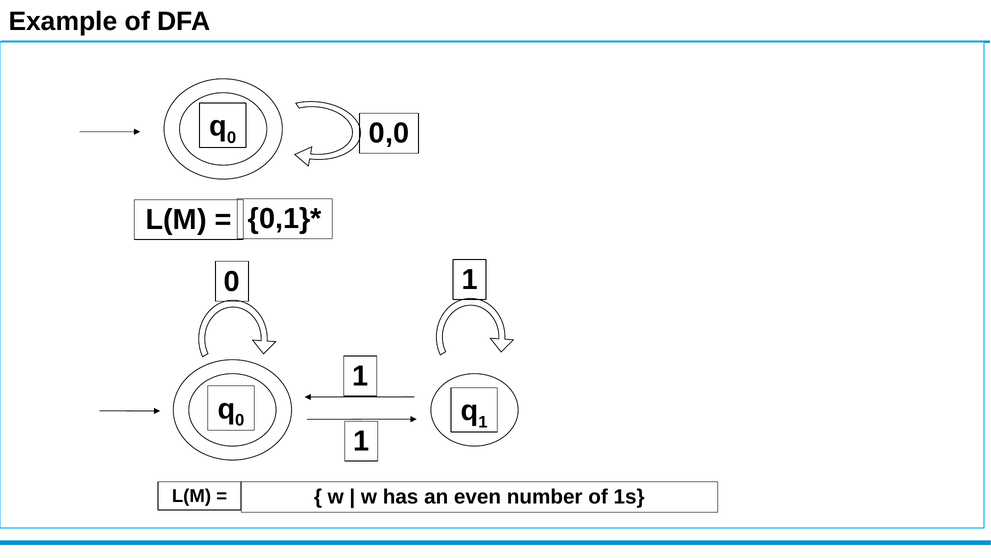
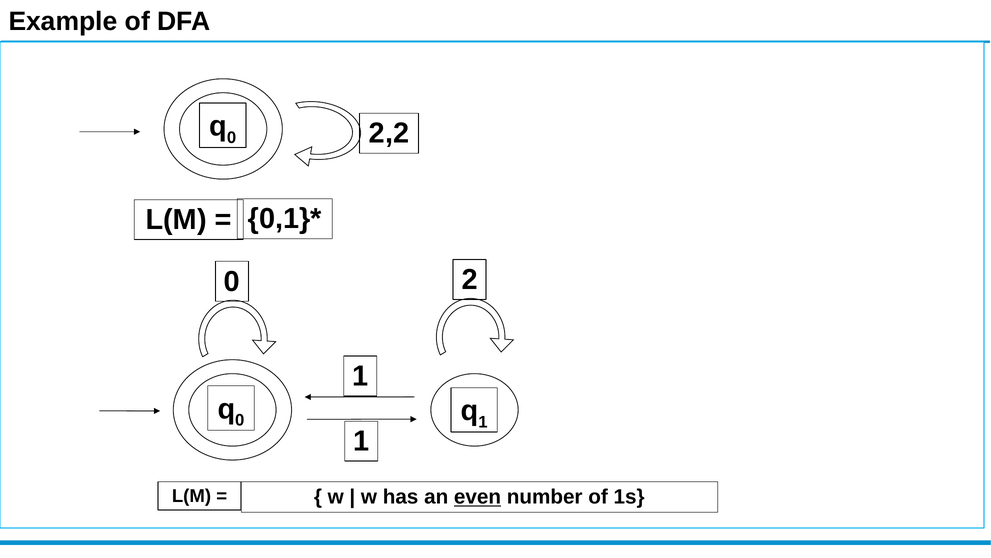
0,0: 0,0 -> 2,2
0 1: 1 -> 2
even underline: none -> present
